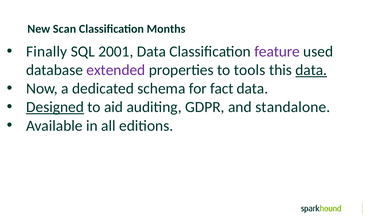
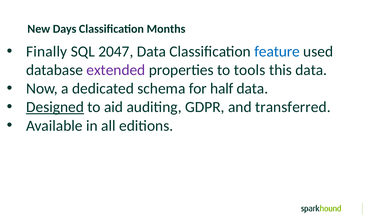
Scan: Scan -> Days
2001: 2001 -> 2047
feature colour: purple -> blue
data at (311, 70) underline: present -> none
fact: fact -> half
standalone: standalone -> transferred
